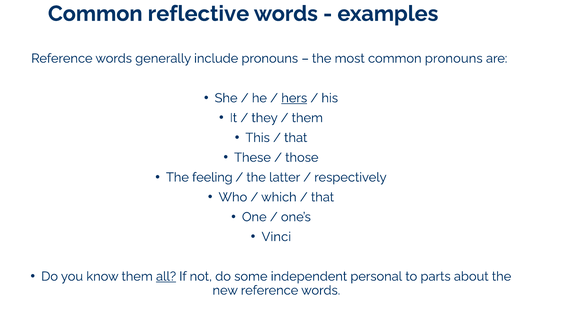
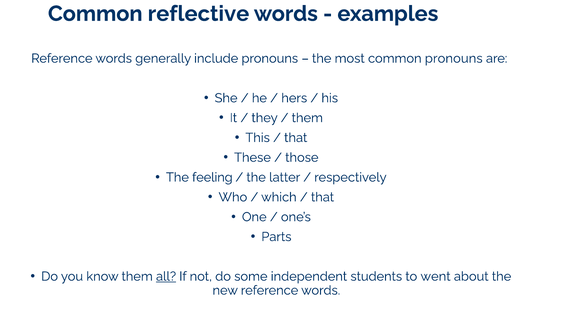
hers underline: present -> none
Vinci: Vinci -> Parts
personal: personal -> students
parts: parts -> went
